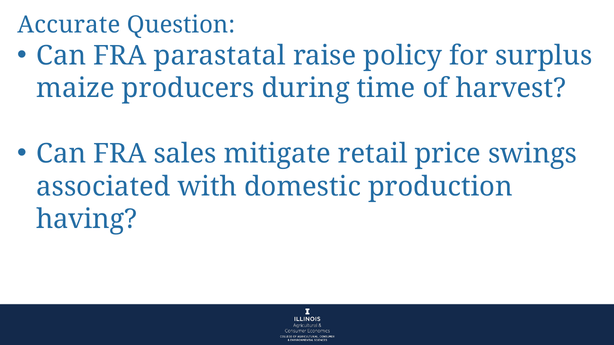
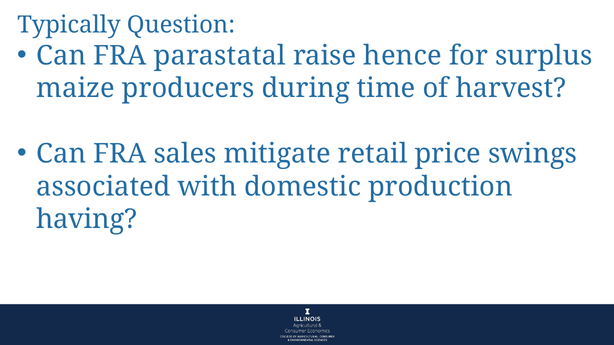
Accurate: Accurate -> Typically
policy: policy -> hence
